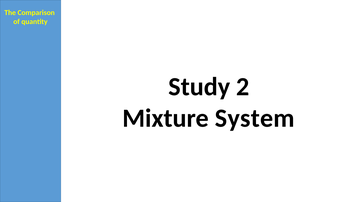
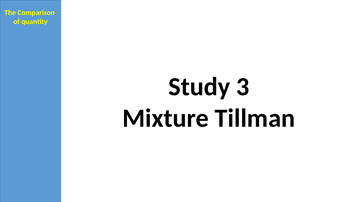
2: 2 -> 3
System: System -> Tillman
